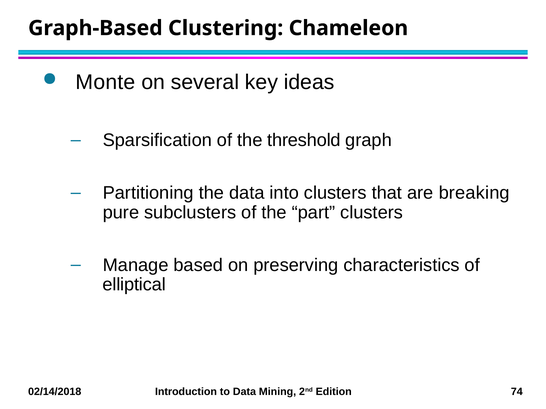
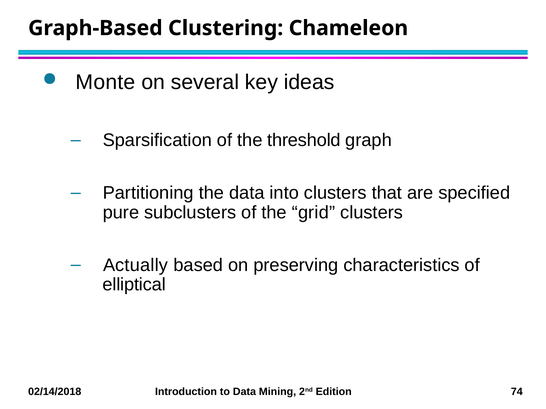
breaking: breaking -> specified
part: part -> grid
Manage: Manage -> Actually
